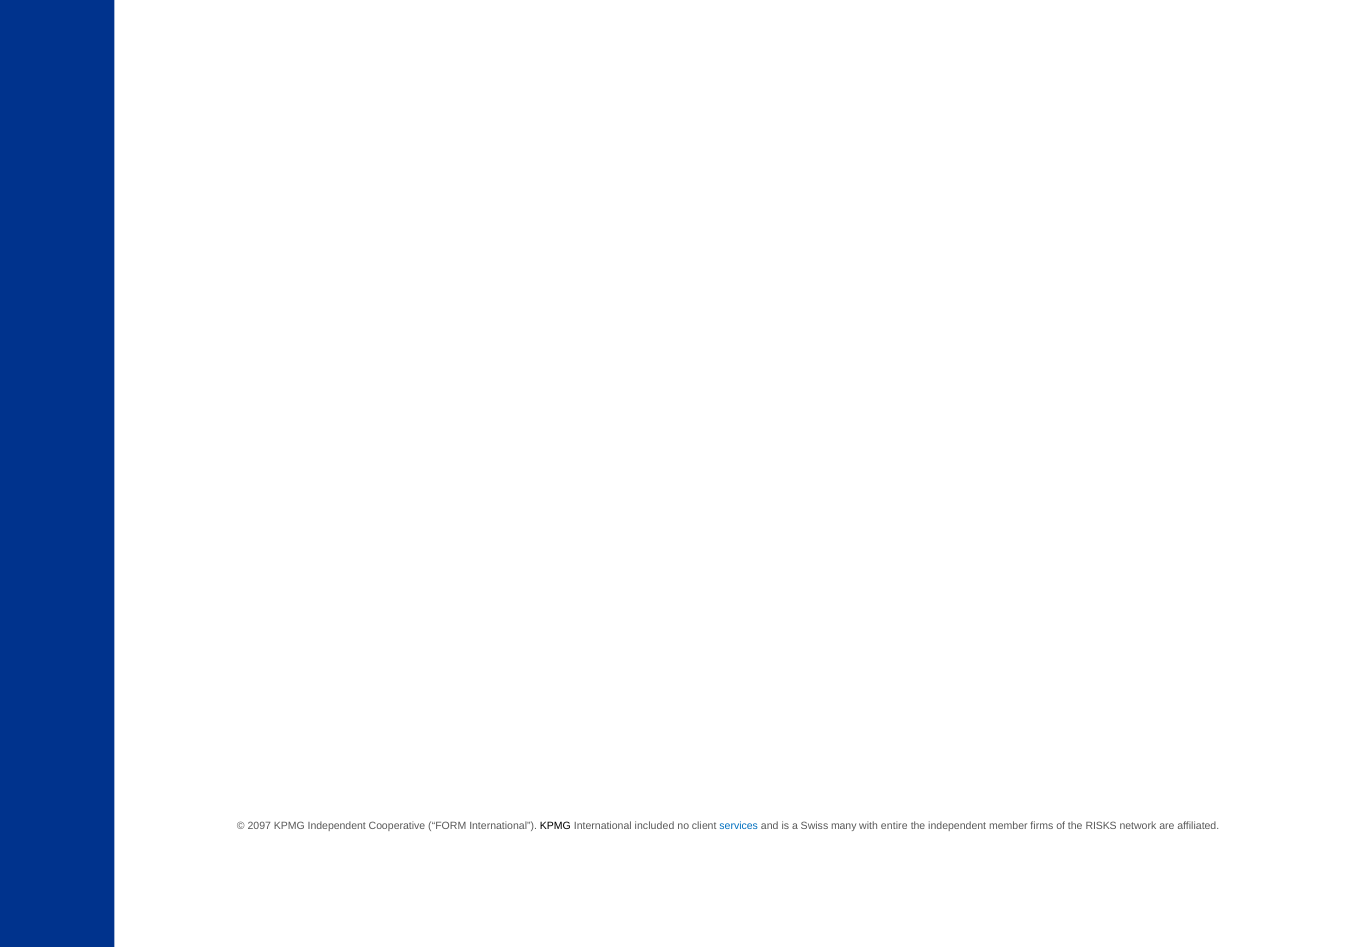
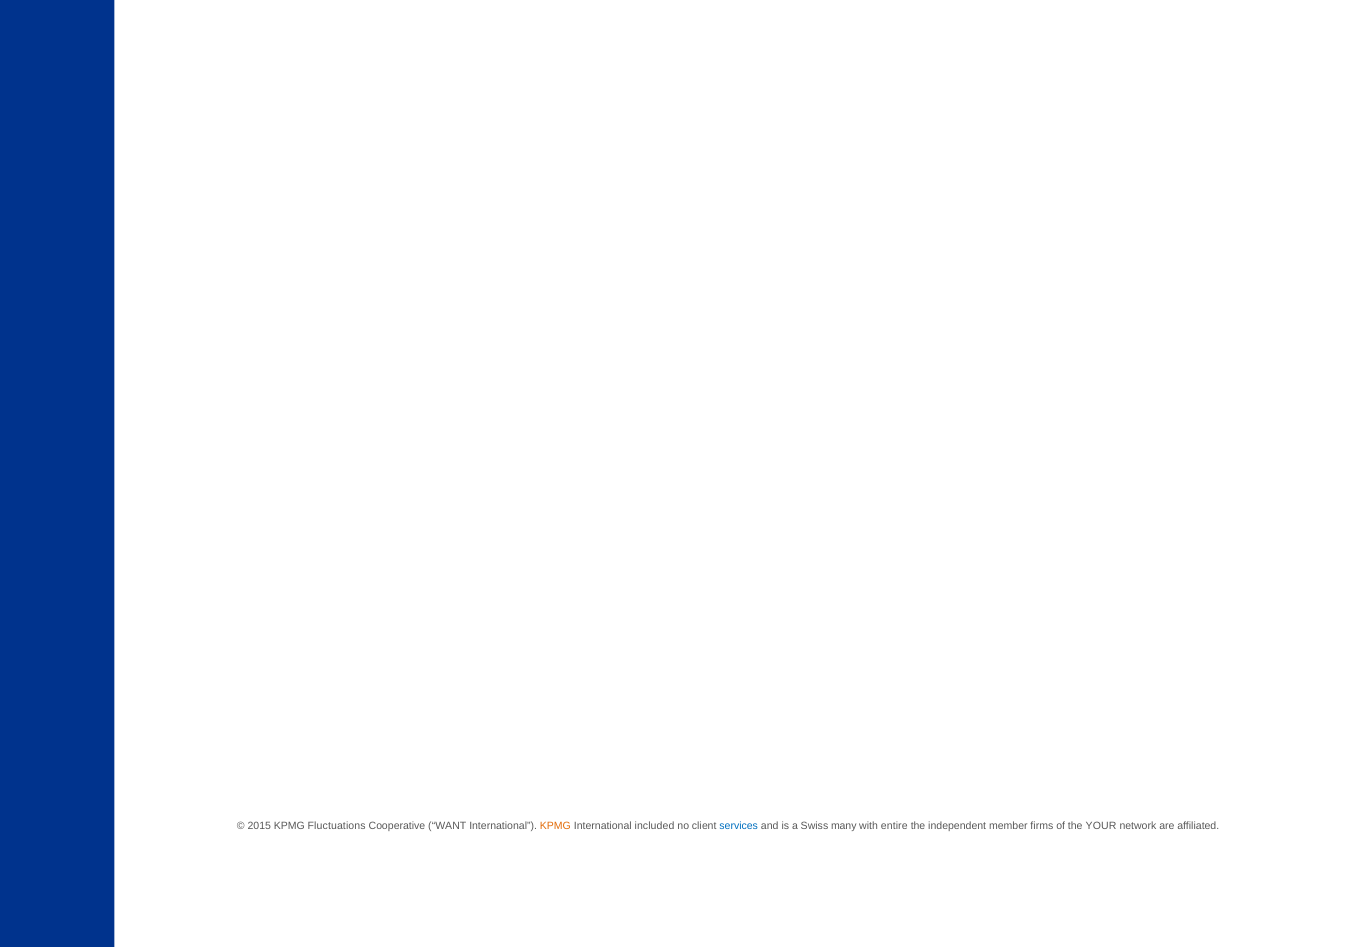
2097: 2097 -> 2015
KPMG Independent: Independent -> Fluctuations
FORM: FORM -> WANT
KPMG at (555, 826) colour: black -> orange
RISKS: RISKS -> YOUR
